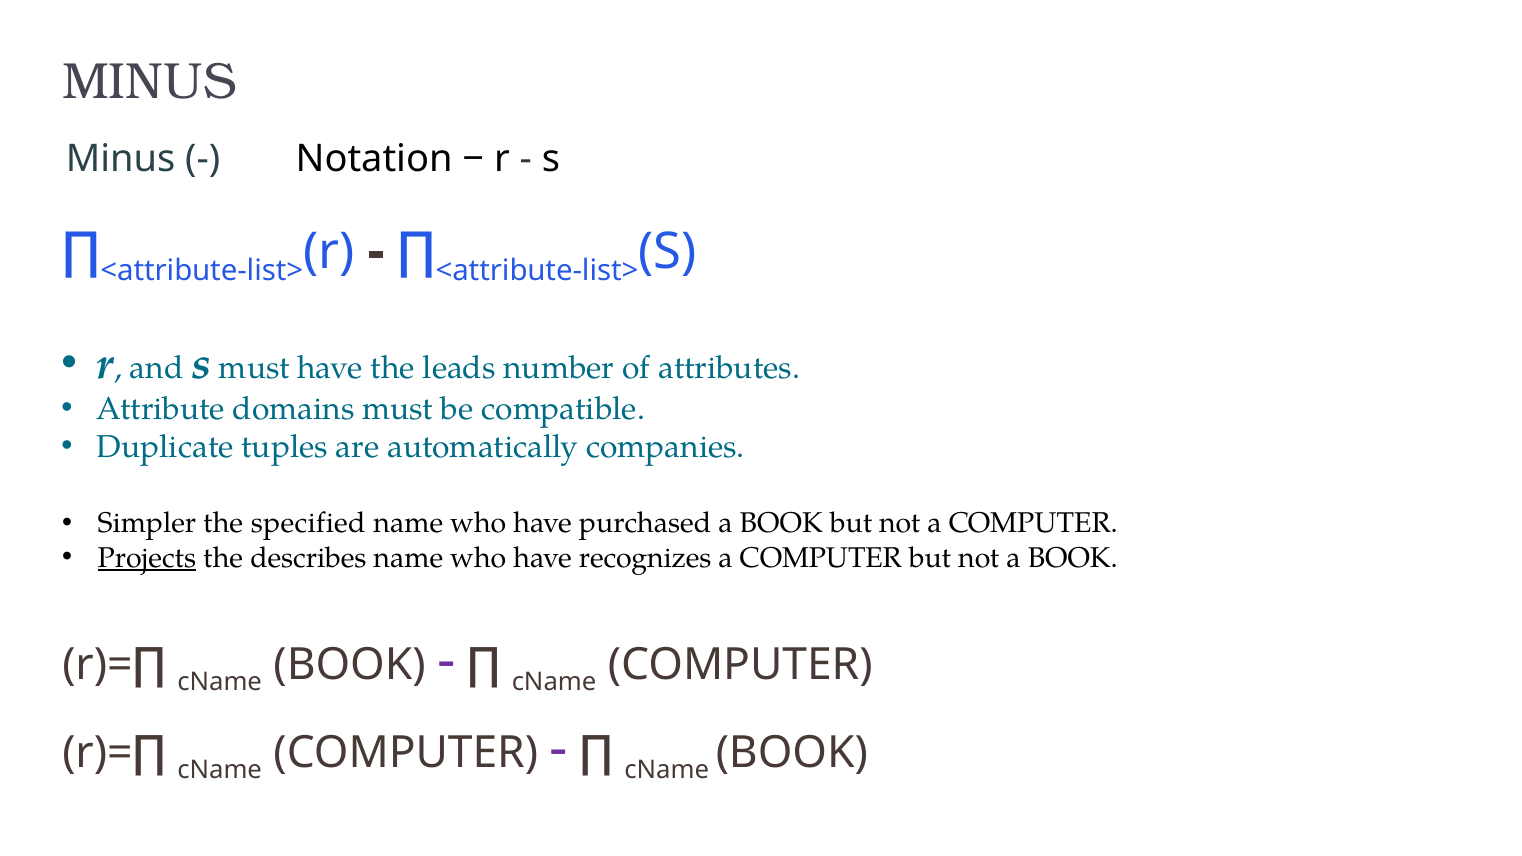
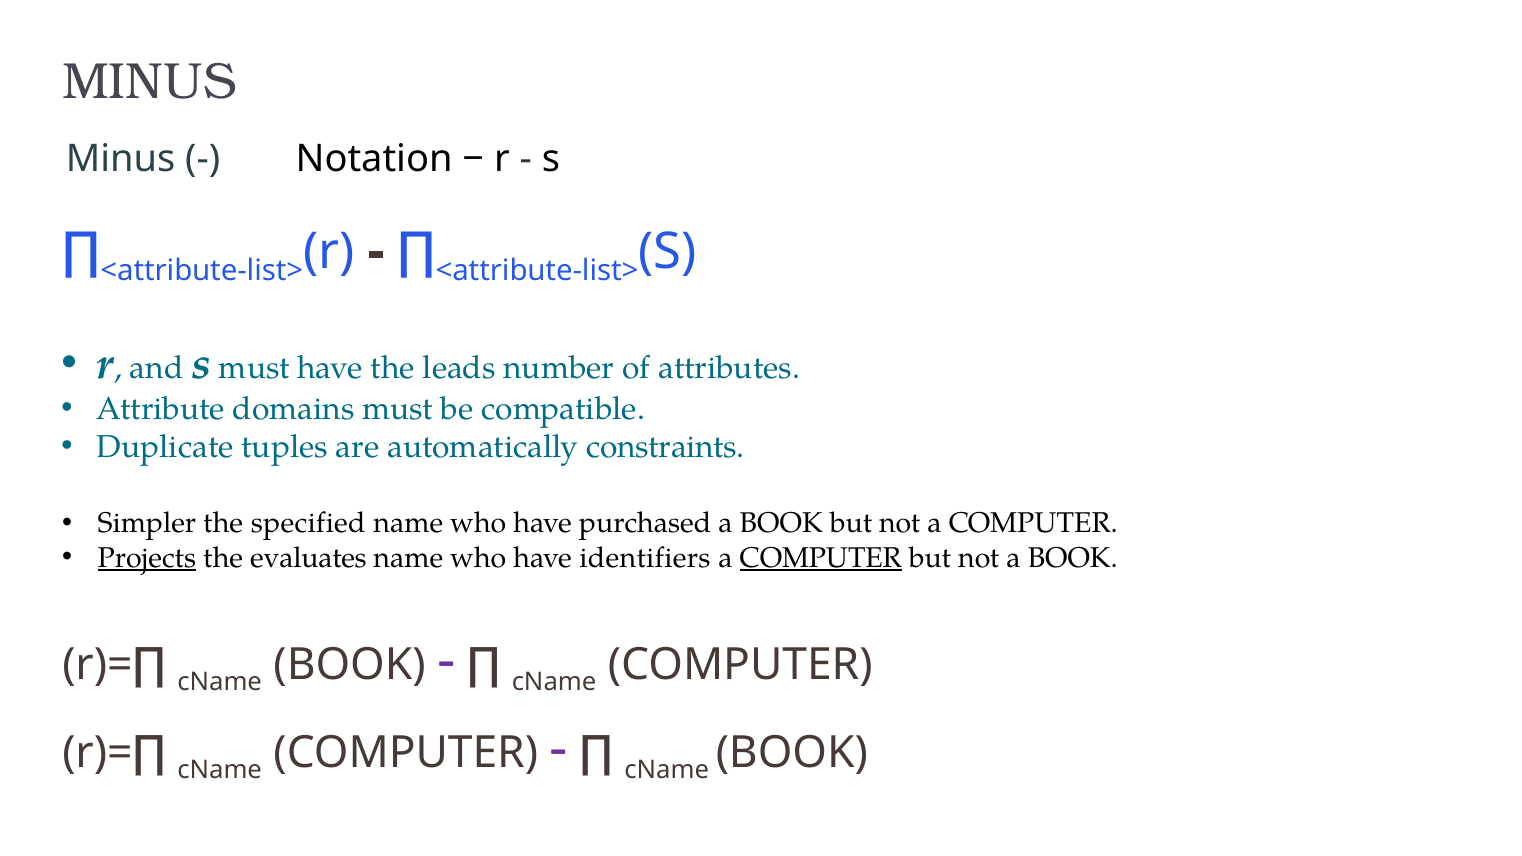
companies: companies -> constraints
describes: describes -> evaluates
recognizes: recognizes -> identifiers
COMPUTER at (821, 558) underline: none -> present
